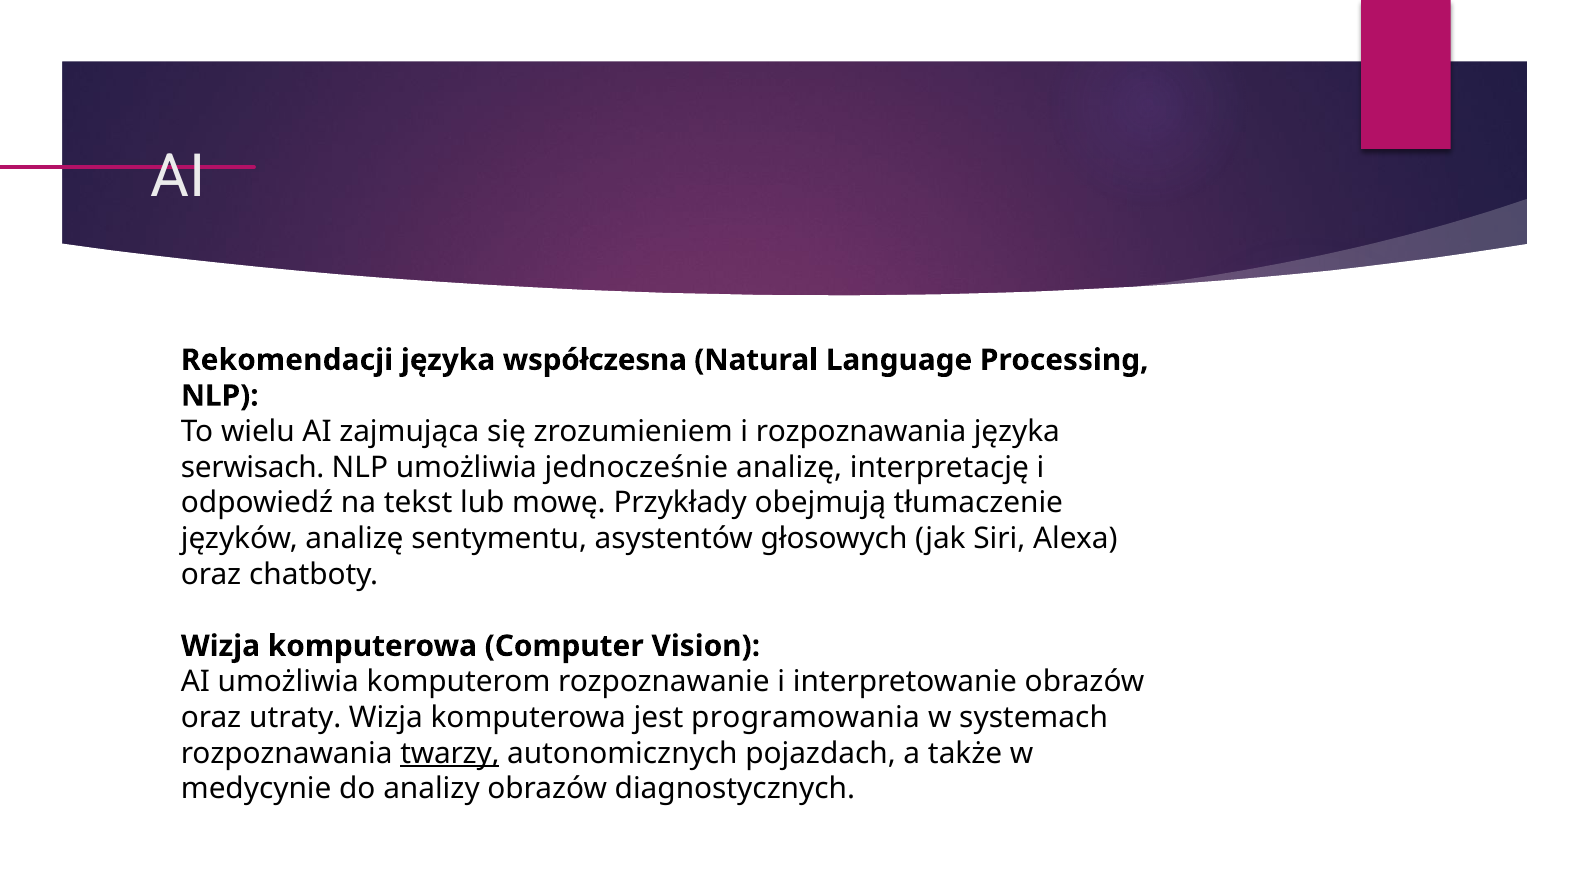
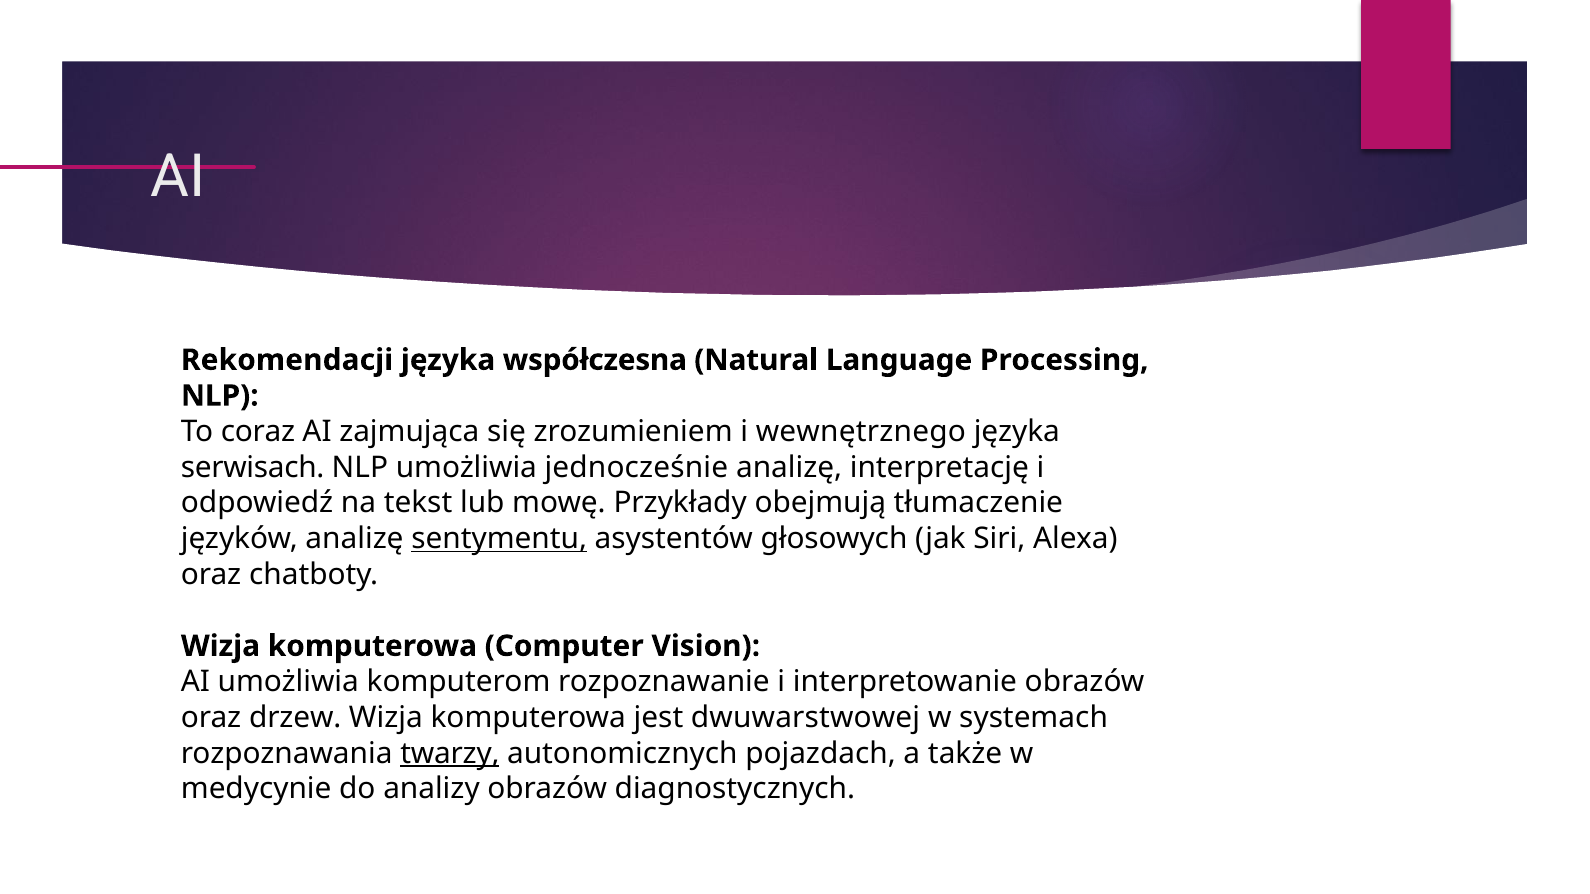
wielu: wielu -> coraz
i rozpoznawania: rozpoznawania -> wewnętrznego
sentymentu underline: none -> present
utraty: utraty -> drzew
programowania: programowania -> dwuwarstwowej
